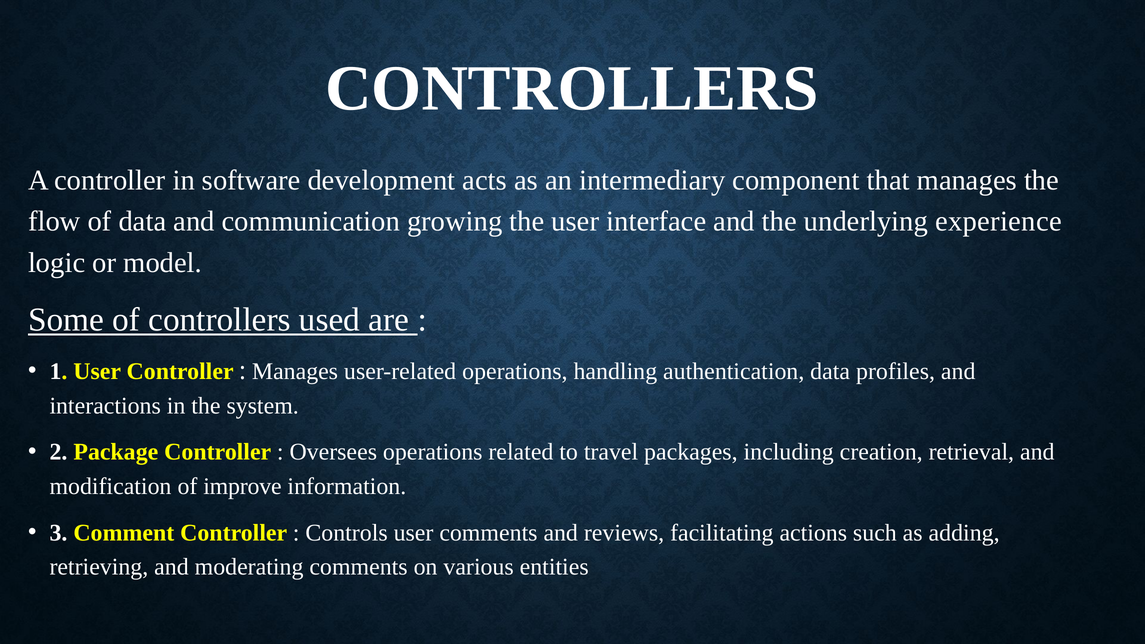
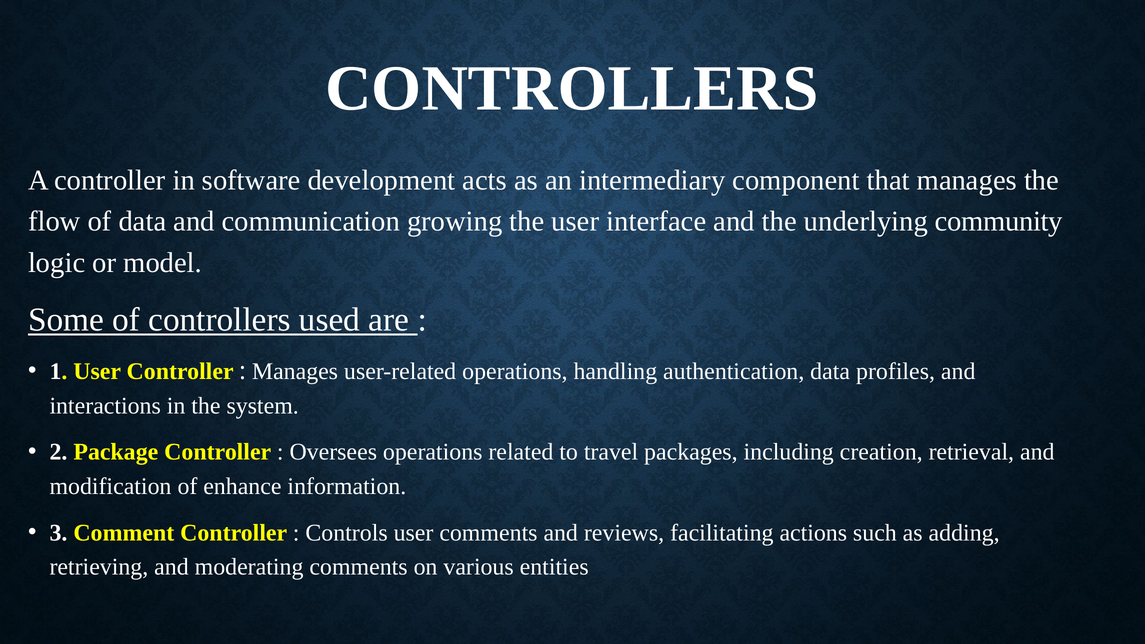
experience: experience -> community
improve: improve -> enhance
